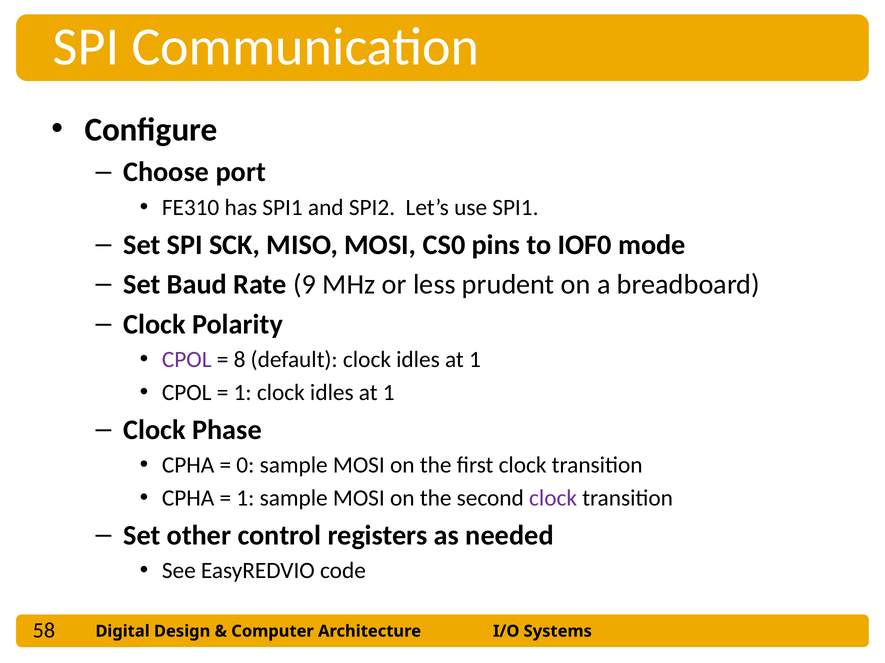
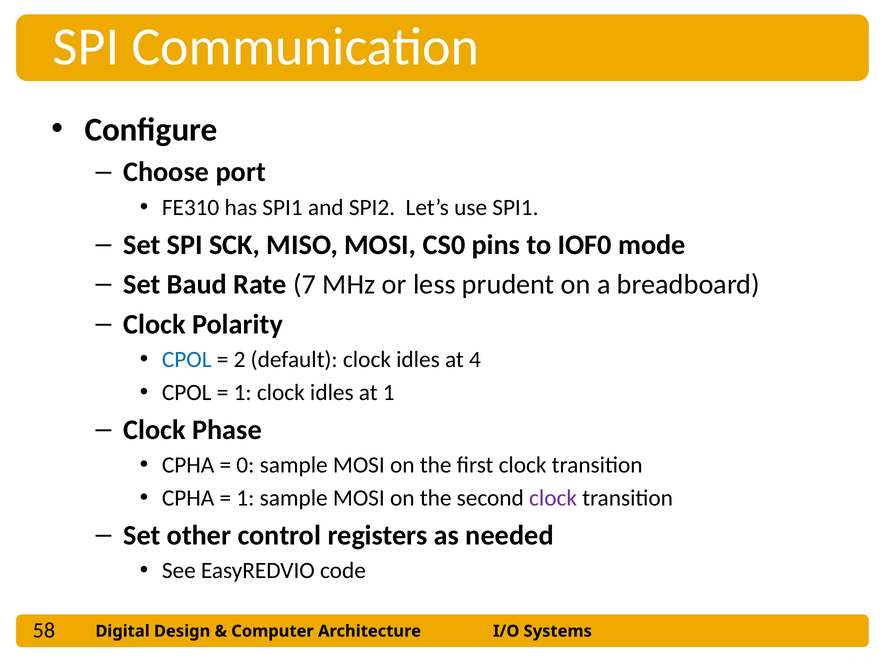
9: 9 -> 7
CPOL at (187, 360) colour: purple -> blue
8: 8 -> 2
1 at (475, 360): 1 -> 4
